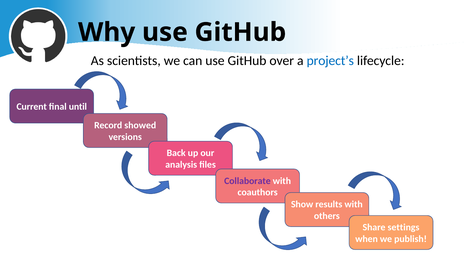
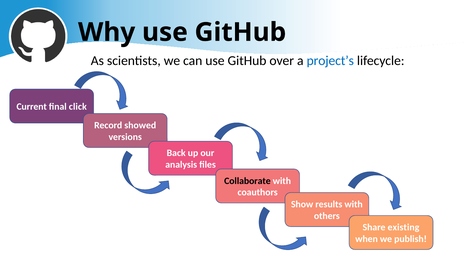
until: until -> click
Collaborate colour: purple -> black
settings: settings -> existing
